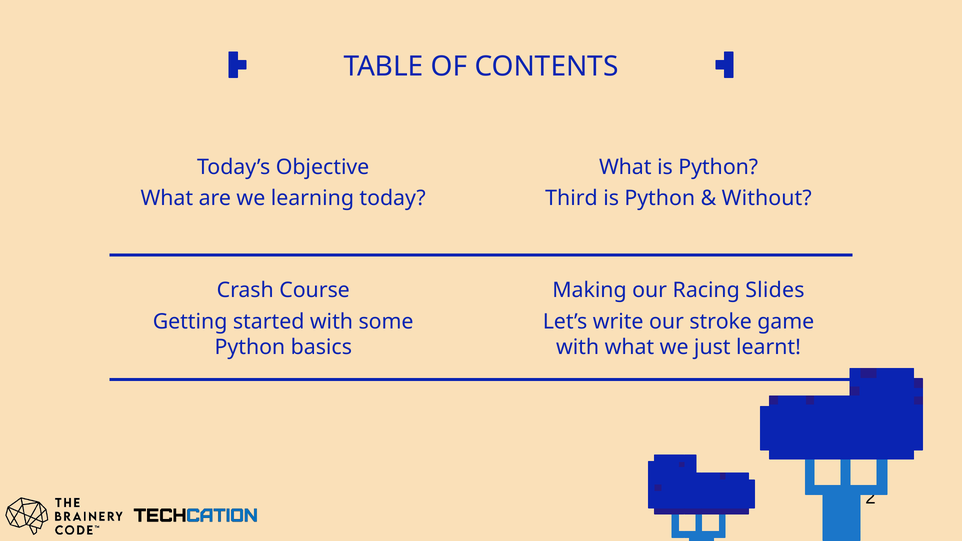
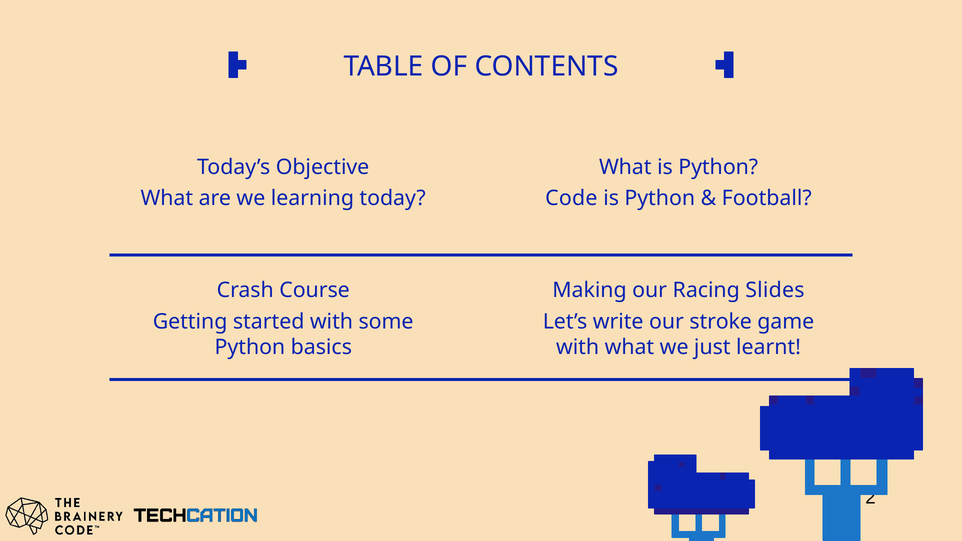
Third: Third -> Code
Without: Without -> Football
